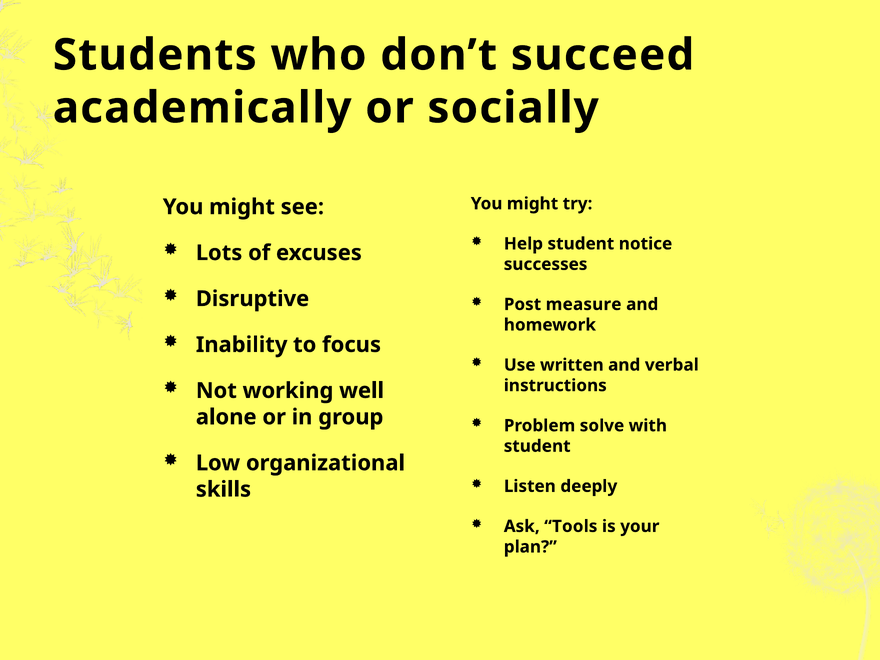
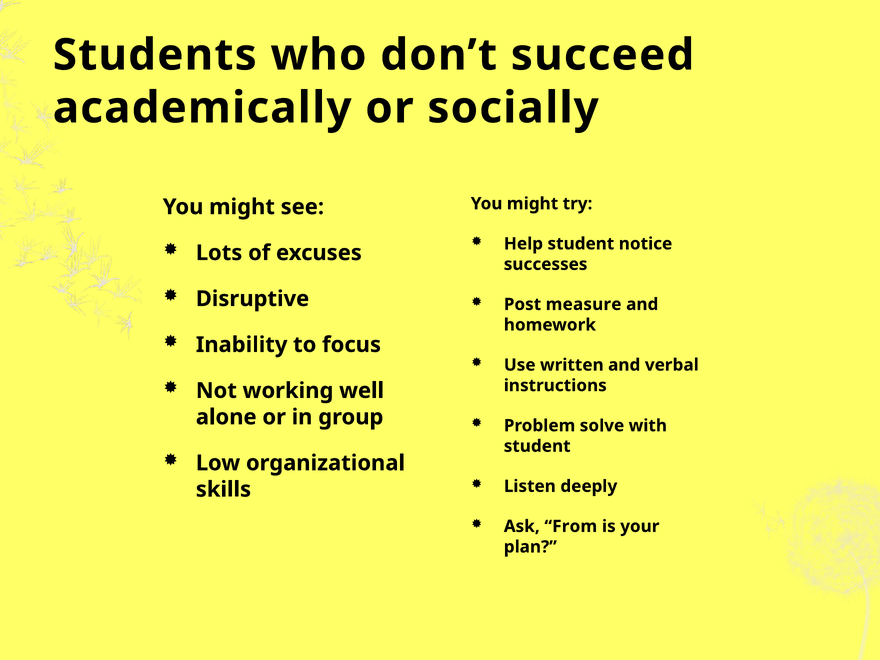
Tools: Tools -> From
